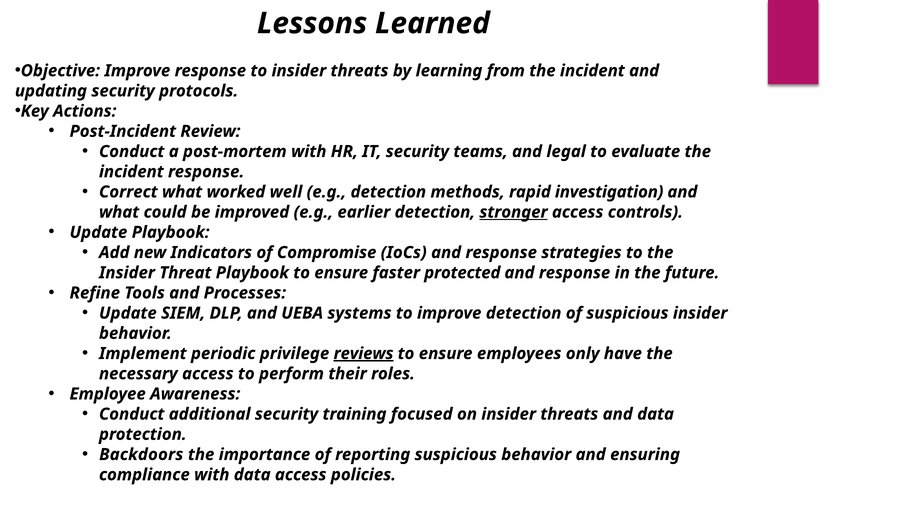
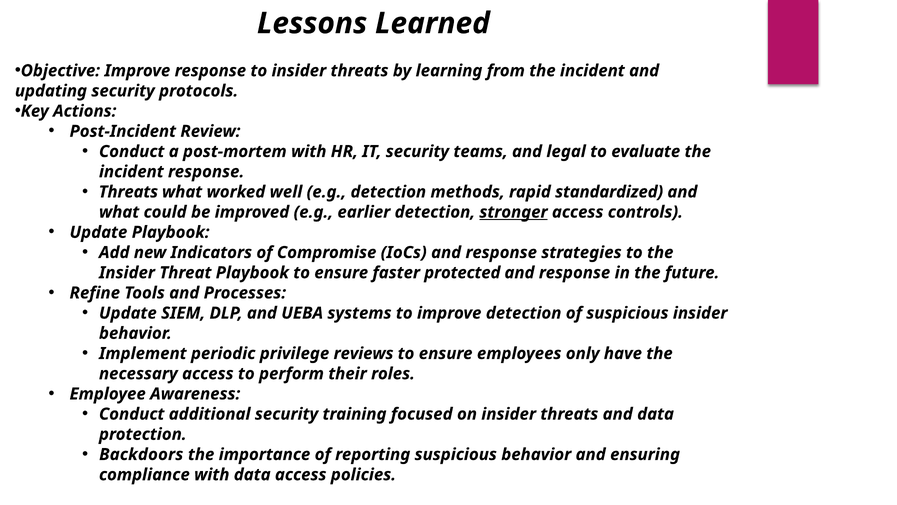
Correct at (128, 192): Correct -> Threats
investigation: investigation -> standardized
reviews underline: present -> none
